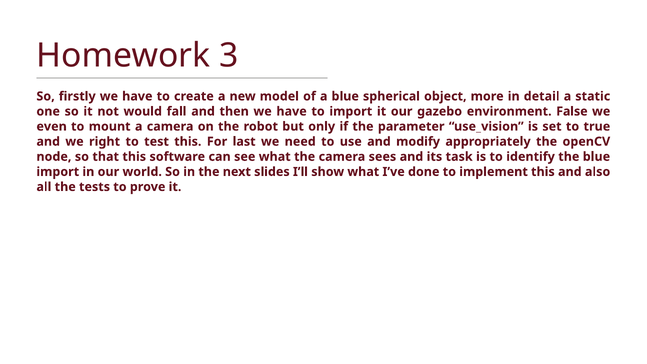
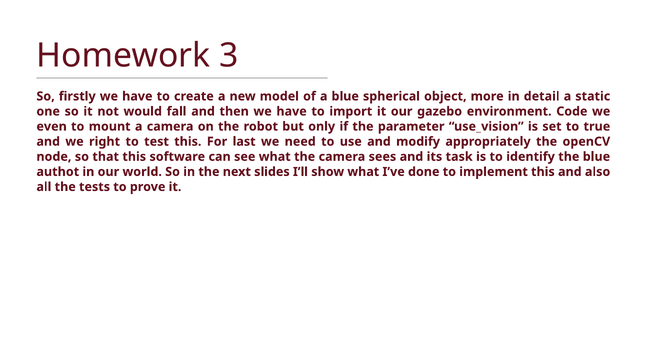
False: False -> Code
import at (58, 172): import -> authot
